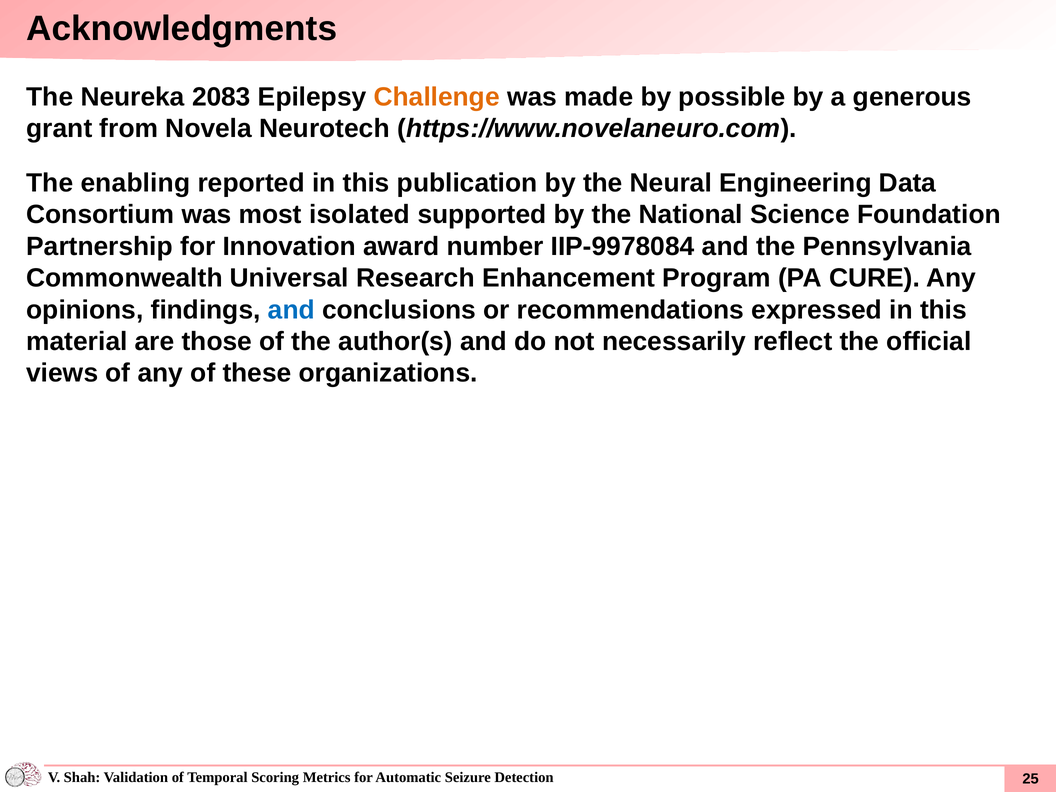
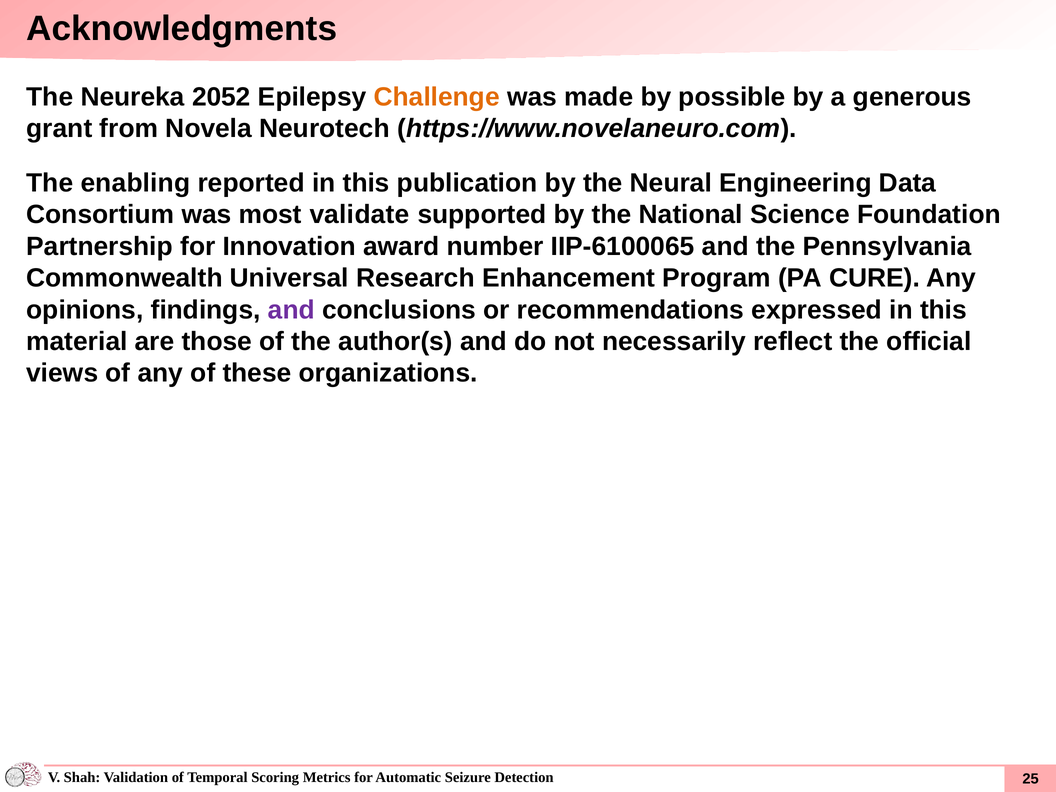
2083: 2083 -> 2052
isolated: isolated -> validate
IIP-9978084: IIP-9978084 -> IIP-6100065
and at (291, 310) colour: blue -> purple
